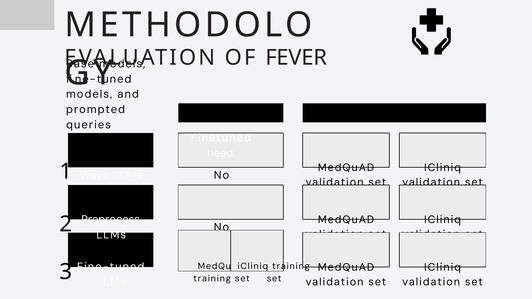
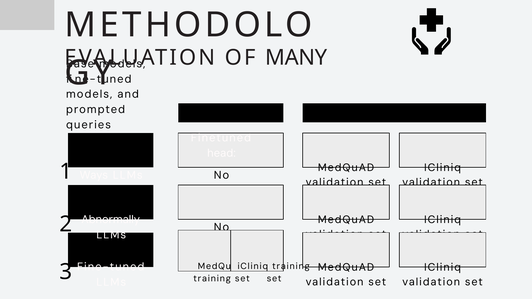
FEVER: FEVER -> MANY
Preprocess: Preprocess -> Abnormally
